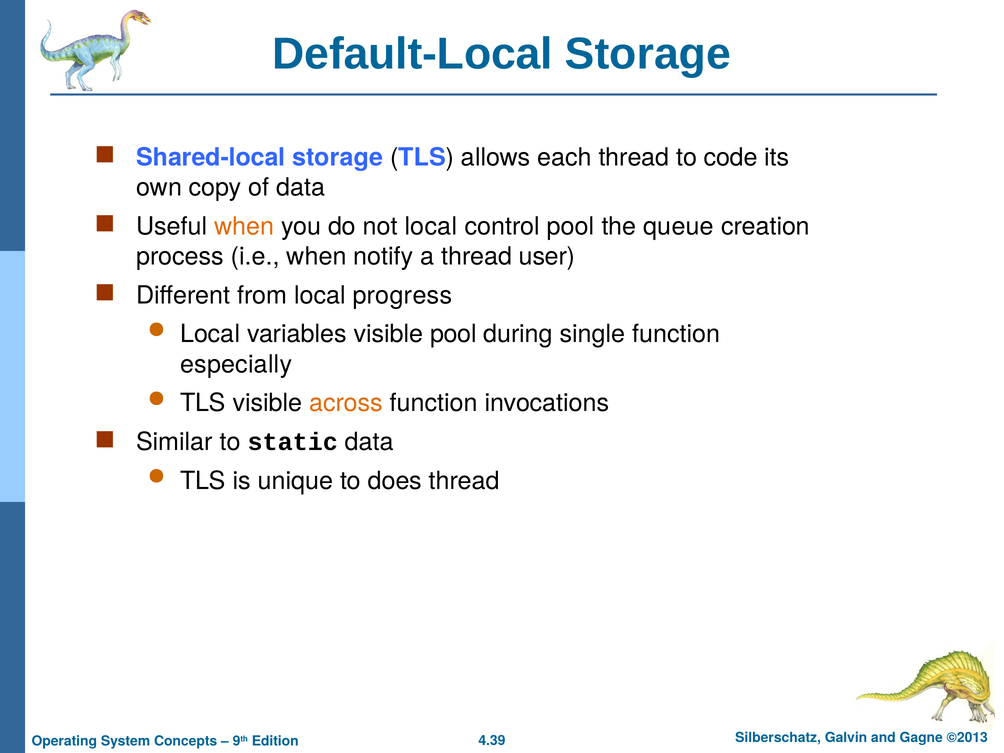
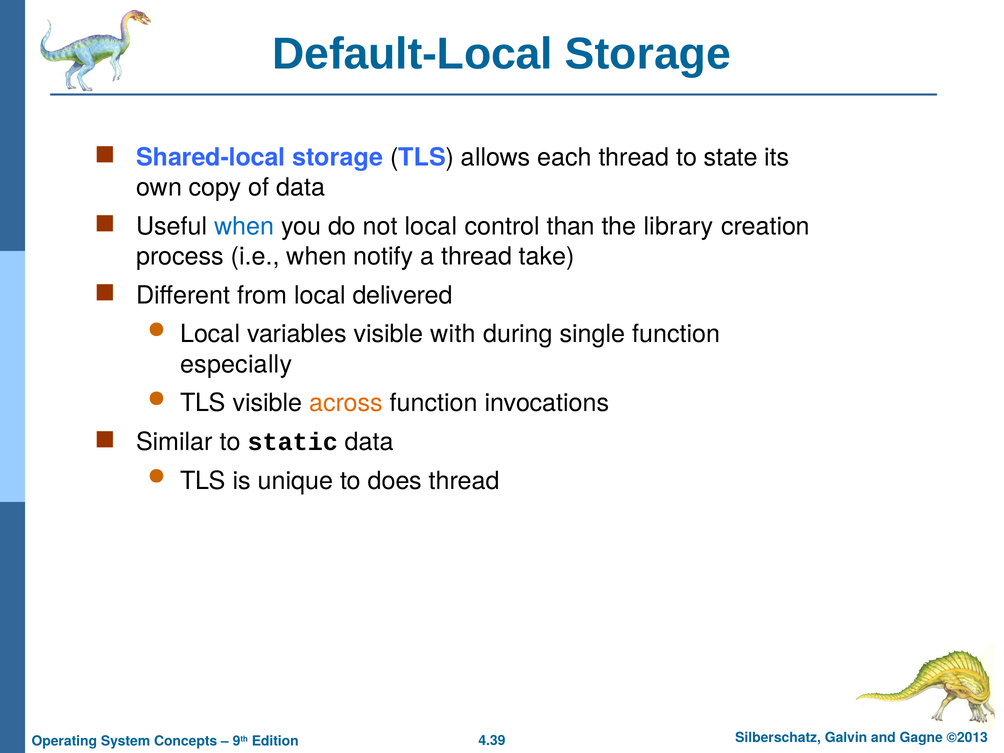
code: code -> state
when at (244, 226) colour: orange -> blue
control pool: pool -> than
queue: queue -> library
user: user -> take
progress: progress -> delivered
visible pool: pool -> with
